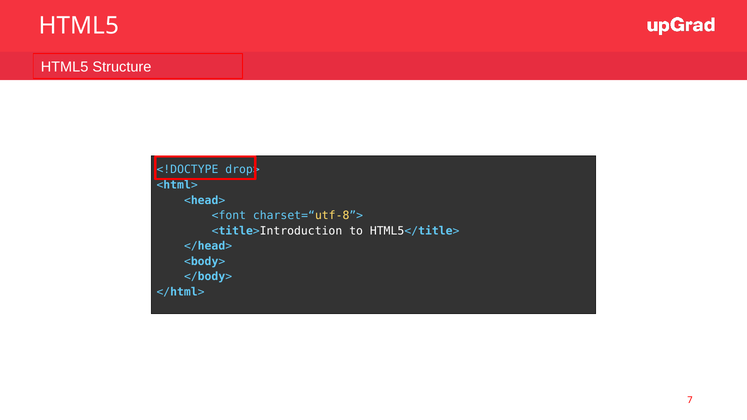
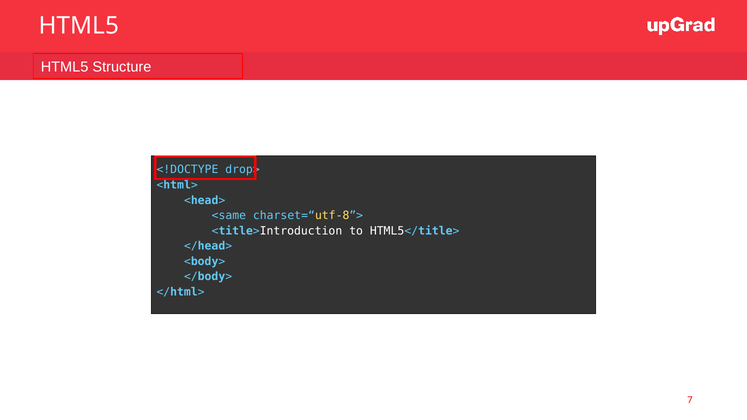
<font: <font -> <same
